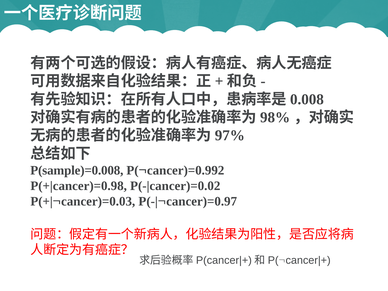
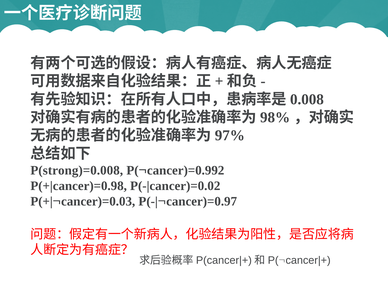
P(sample)=0.008: P(sample)=0.008 -> P(strong)=0.008
